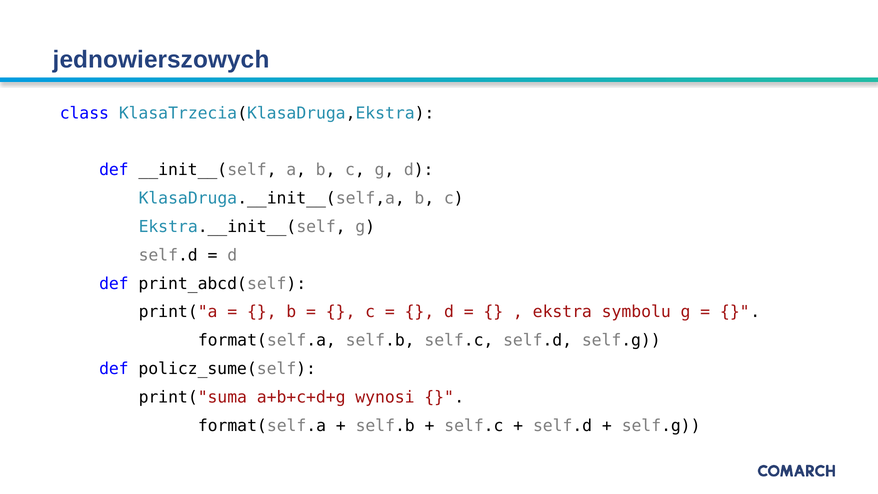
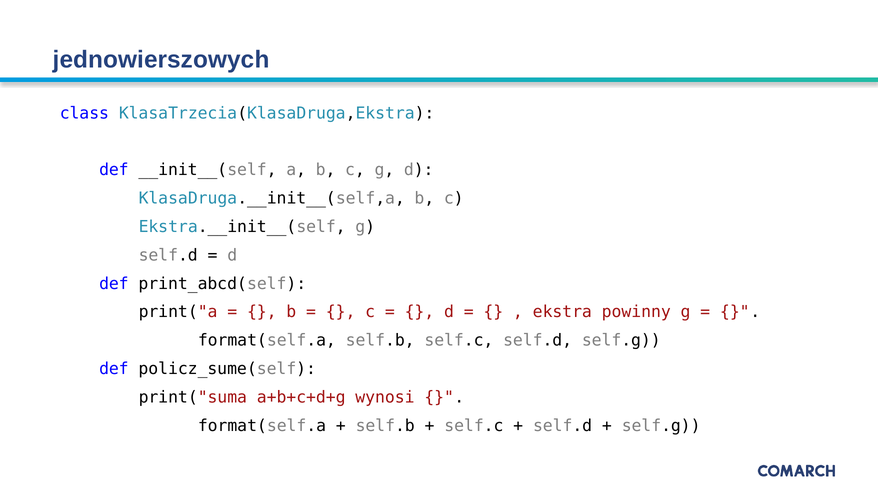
symbolu: symbolu -> powinny
